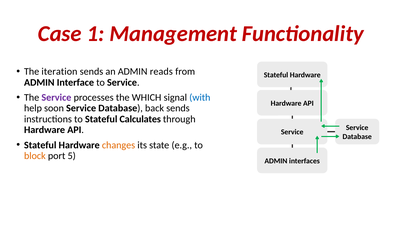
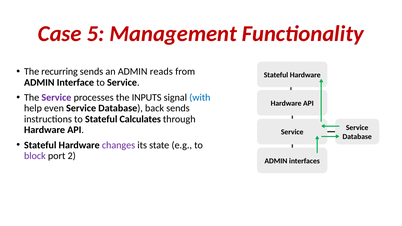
1: 1 -> 5
iteration: iteration -> recurring
WHICH: WHICH -> INPUTS
soon: soon -> even
changes colour: orange -> purple
block colour: orange -> purple
5: 5 -> 2
